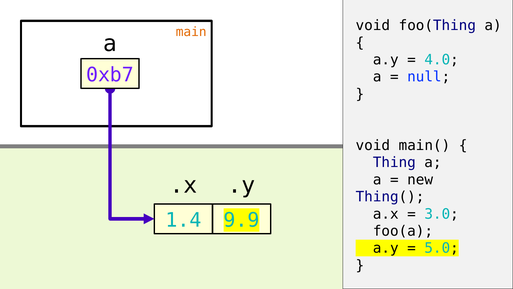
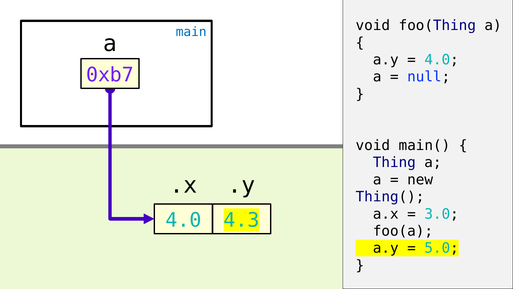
main colour: orange -> blue
1.4 at (183, 220): 1.4 -> 4.0
9.9: 9.9 -> 4.3
